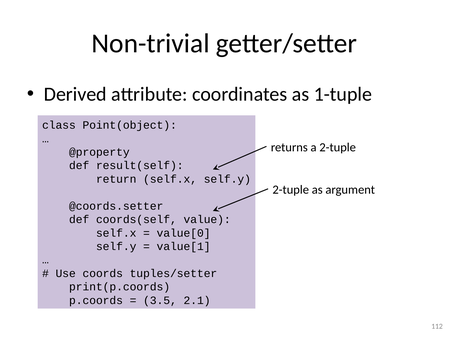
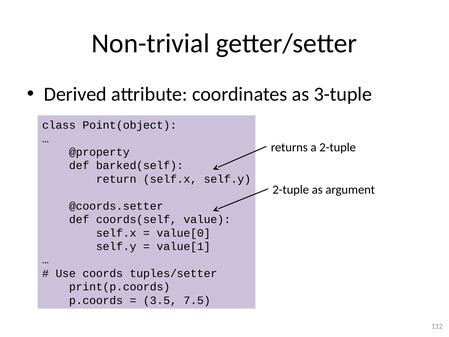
1-tuple: 1-tuple -> 3-tuple
result(self: result(self -> barked(self
2.1: 2.1 -> 7.5
